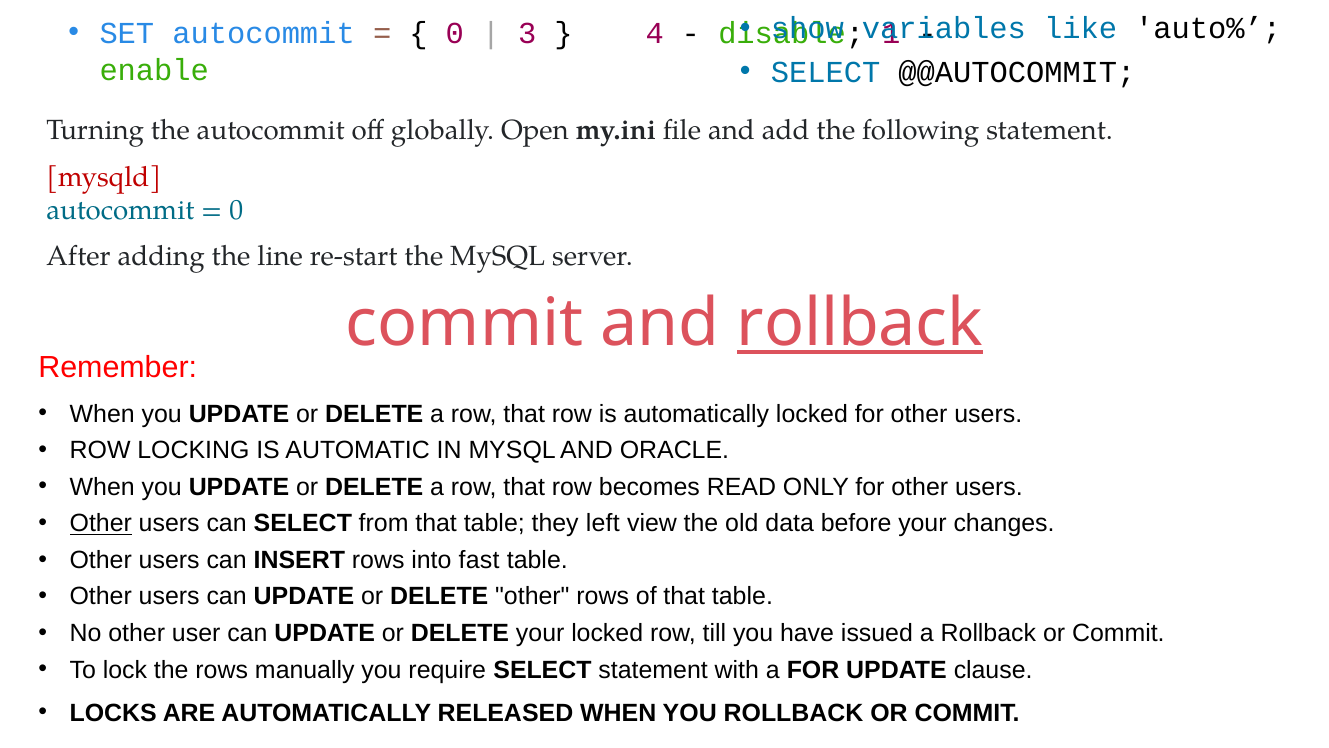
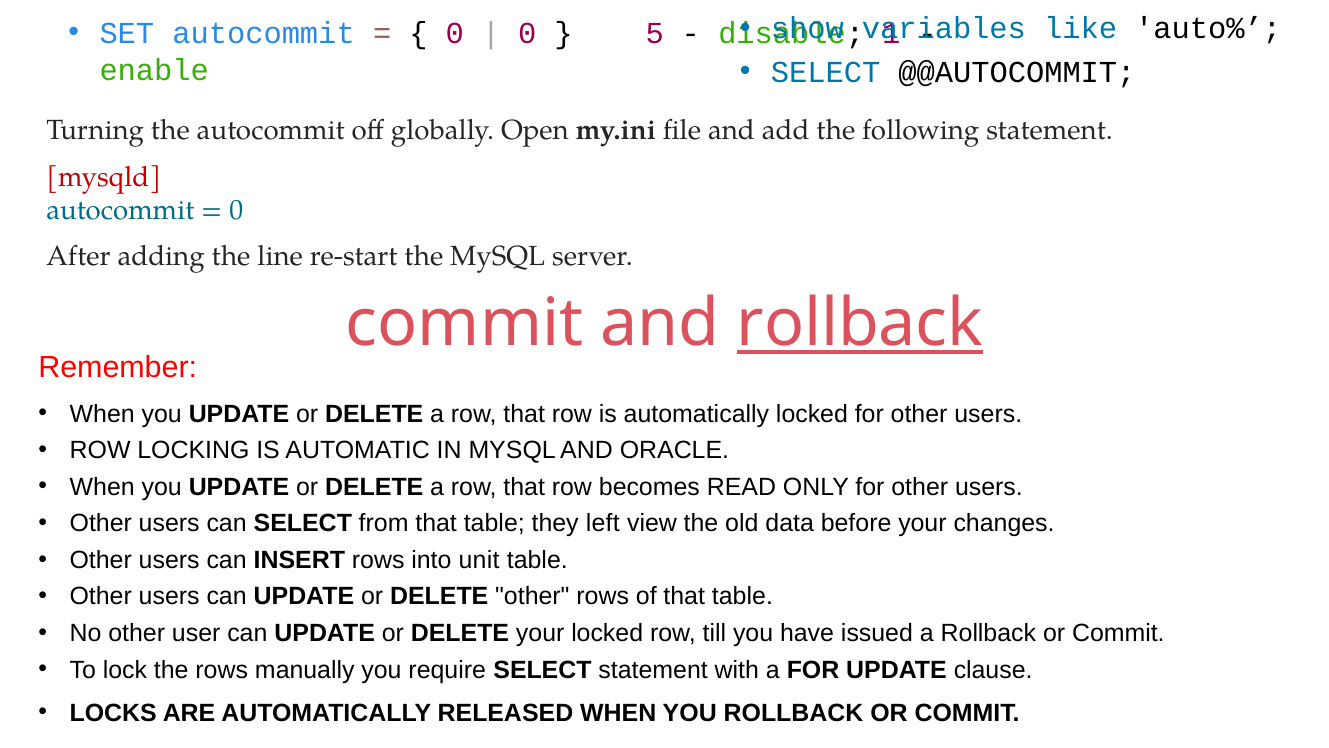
3 at (527, 34): 3 -> 0
4: 4 -> 5
Other at (101, 523) underline: present -> none
fast: fast -> unit
